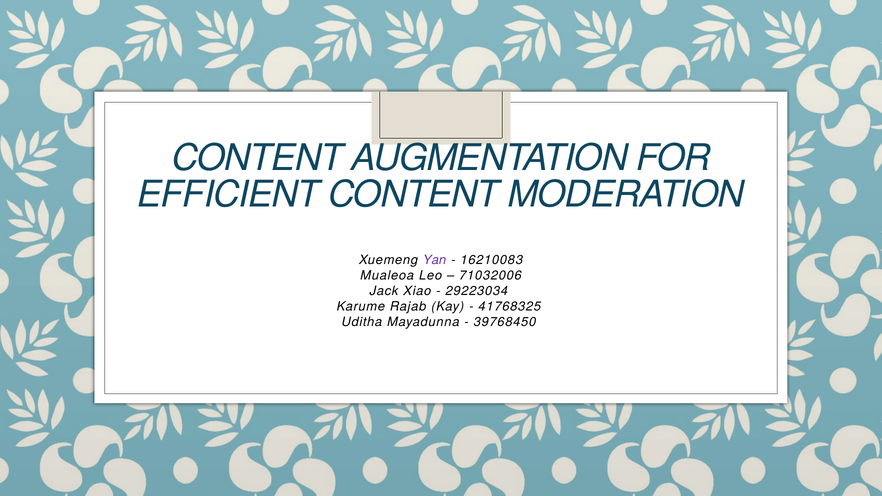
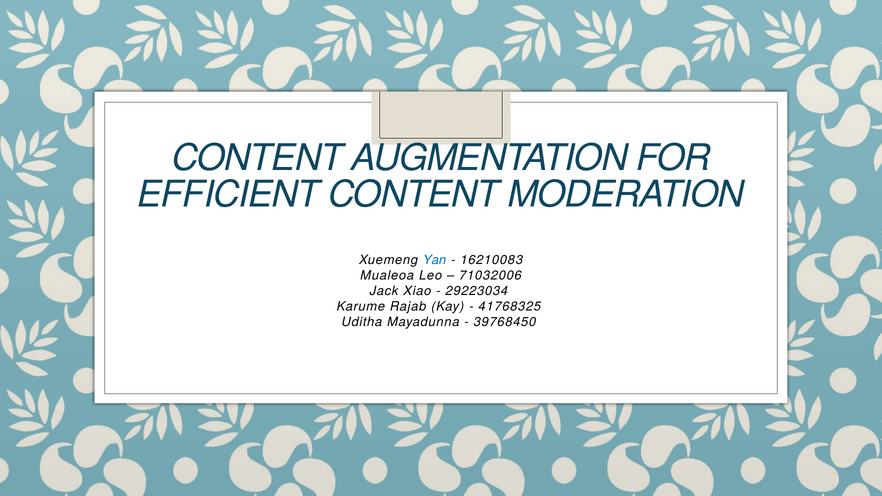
Yan colour: purple -> blue
